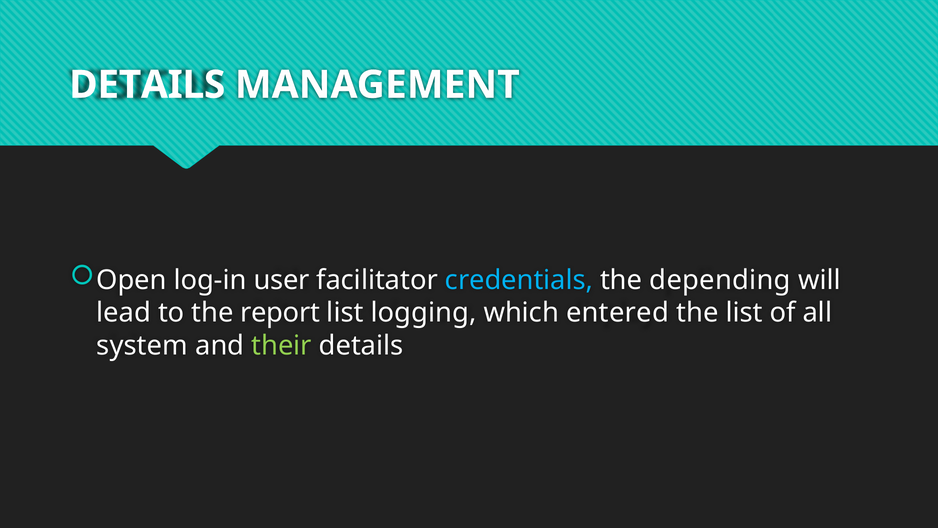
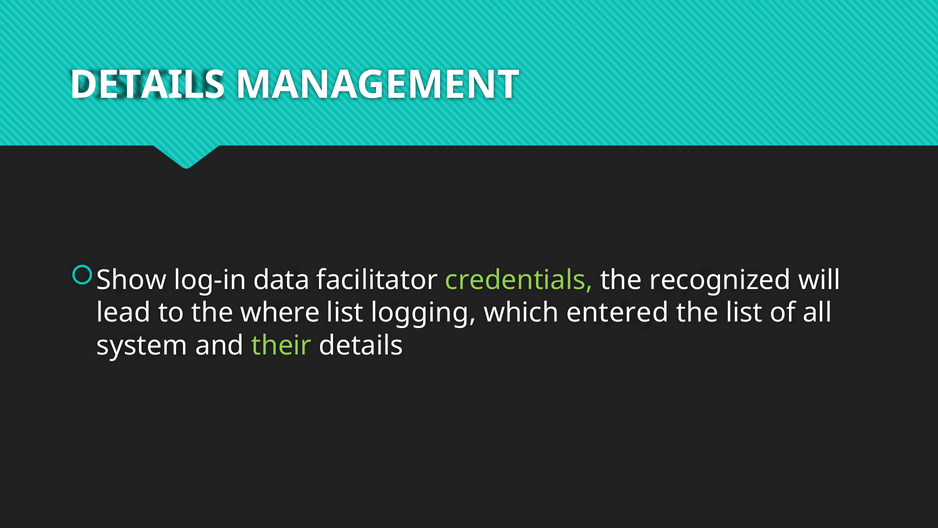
Open: Open -> Show
user: user -> data
credentials colour: light blue -> light green
depending: depending -> recognized
report: report -> where
